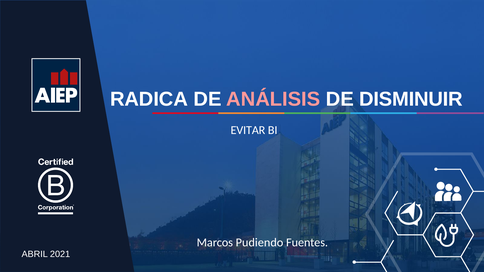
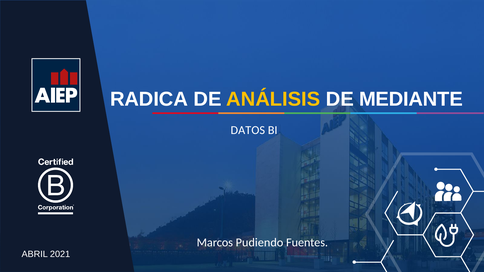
ANÁLISIS colour: pink -> yellow
DISMINUIR: DISMINUIR -> MEDIANTE
EVITAR: EVITAR -> DATOS
